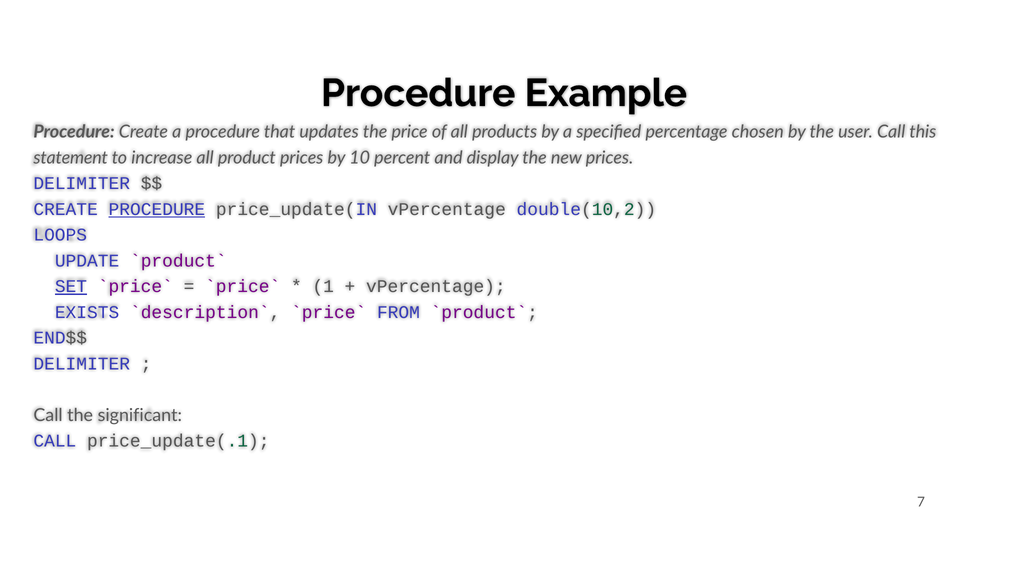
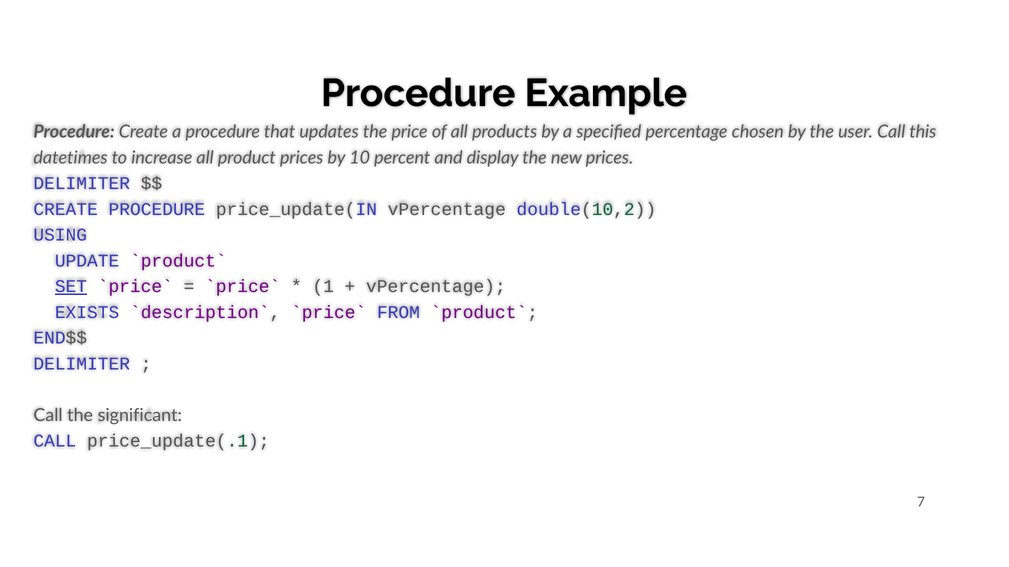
statement: statement -> datetimes
PROCEDURE at (157, 210) underline: present -> none
LOOPS: LOOPS -> USING
